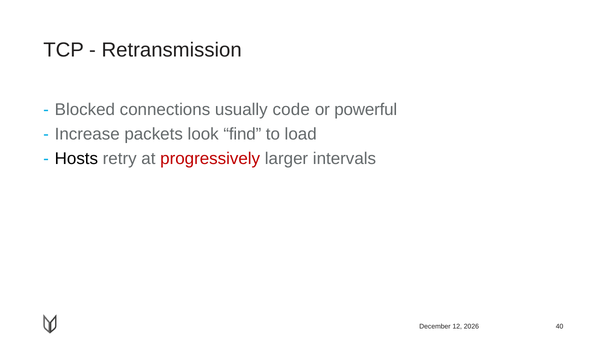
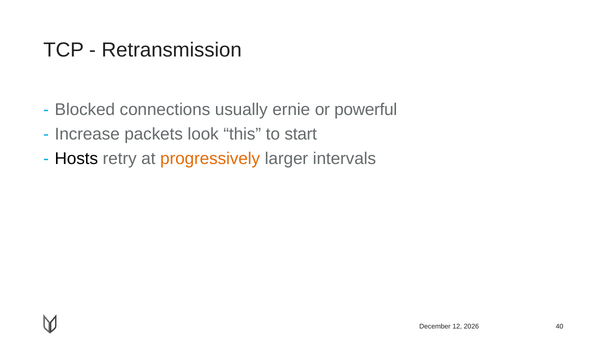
code: code -> ernie
find: find -> this
load: load -> start
progressively colour: red -> orange
